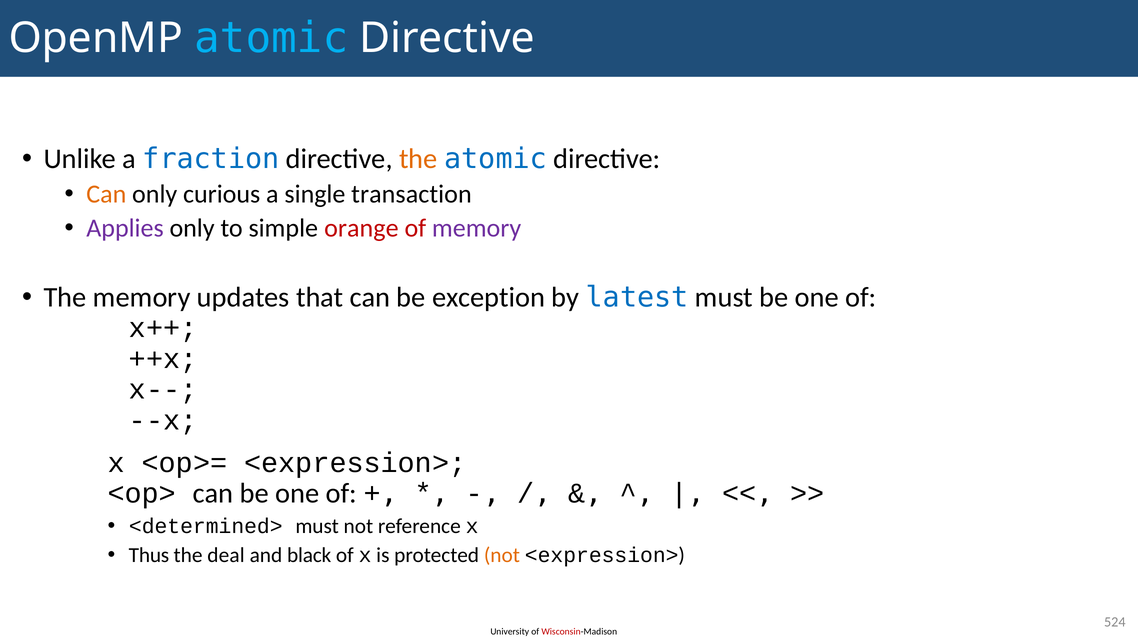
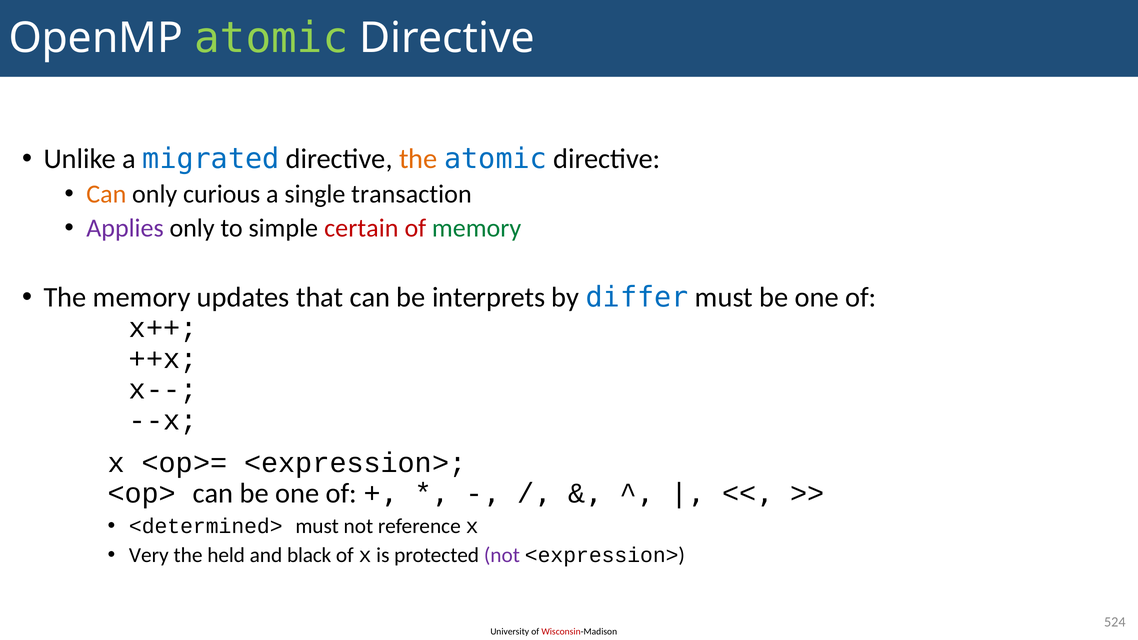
atomic at (271, 38) colour: light blue -> light green
fraction: fraction -> migrated
orange: orange -> certain
memory at (477, 228) colour: purple -> green
exception: exception -> interprets
latest: latest -> differ
Thus: Thus -> Very
deal: deal -> held
not at (502, 555) colour: orange -> purple
